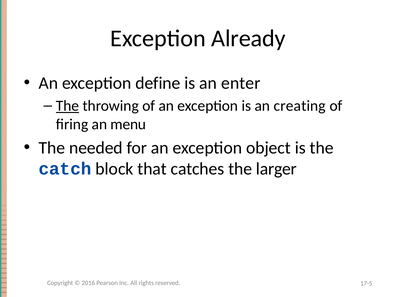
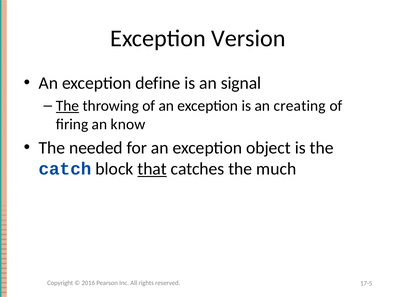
Already: Already -> Version
enter: enter -> signal
menu: menu -> know
that underline: none -> present
larger: larger -> much
